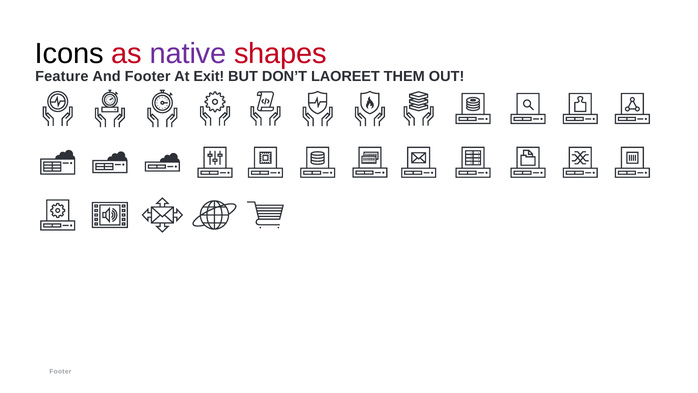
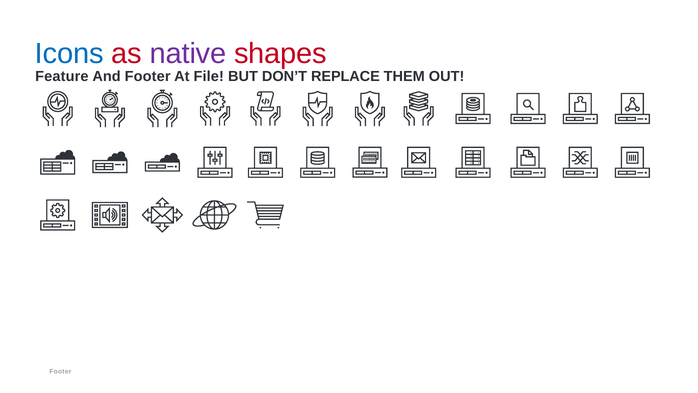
Icons colour: black -> blue
Exit: Exit -> File
LAOREET: LAOREET -> REPLACE
